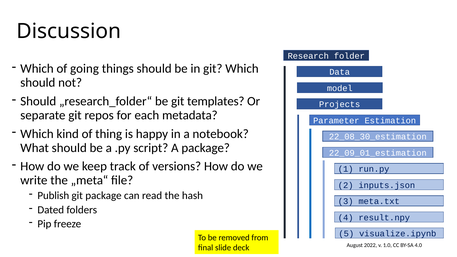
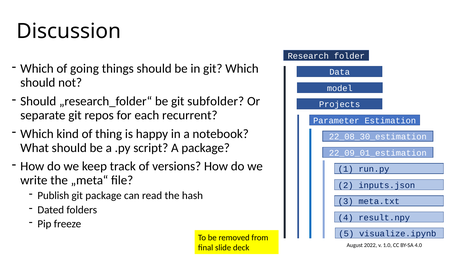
templates: templates -> subfolder
metadata: metadata -> recurrent
